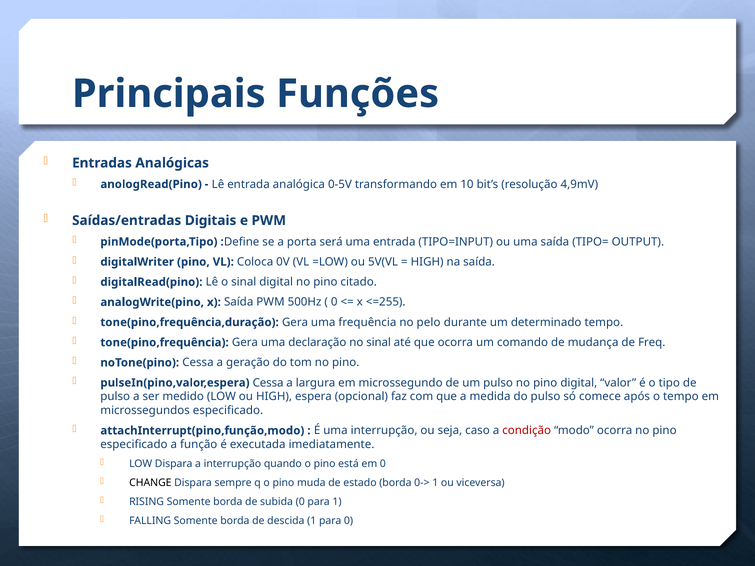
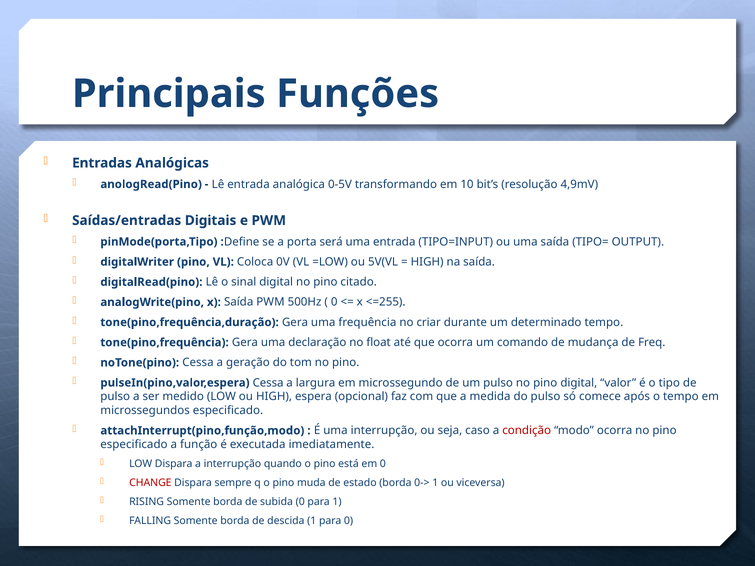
pelo: pelo -> criar
no sinal: sinal -> float
CHANGE colour: black -> red
